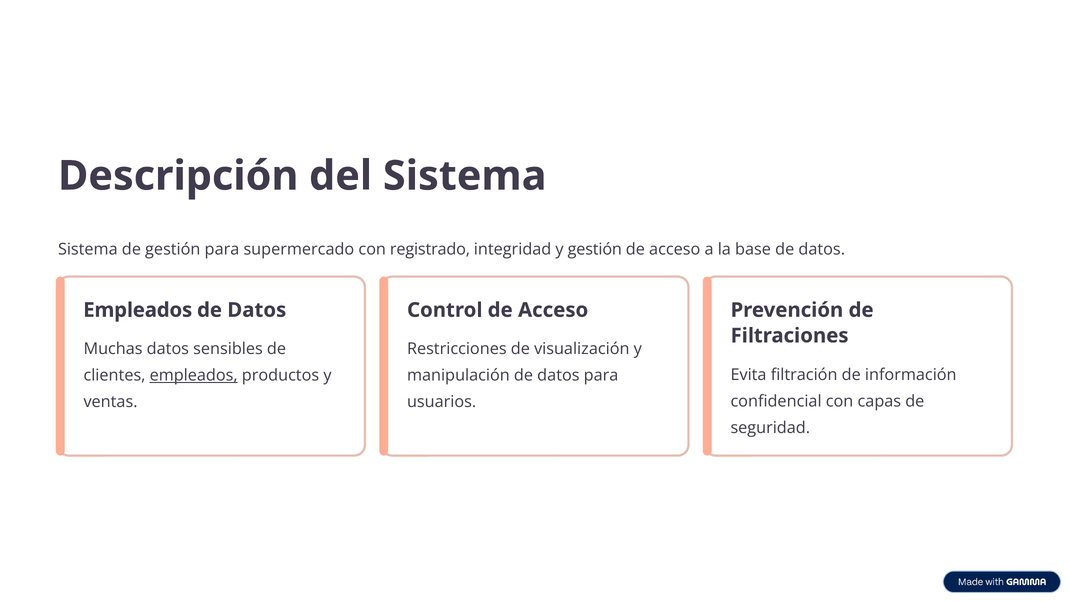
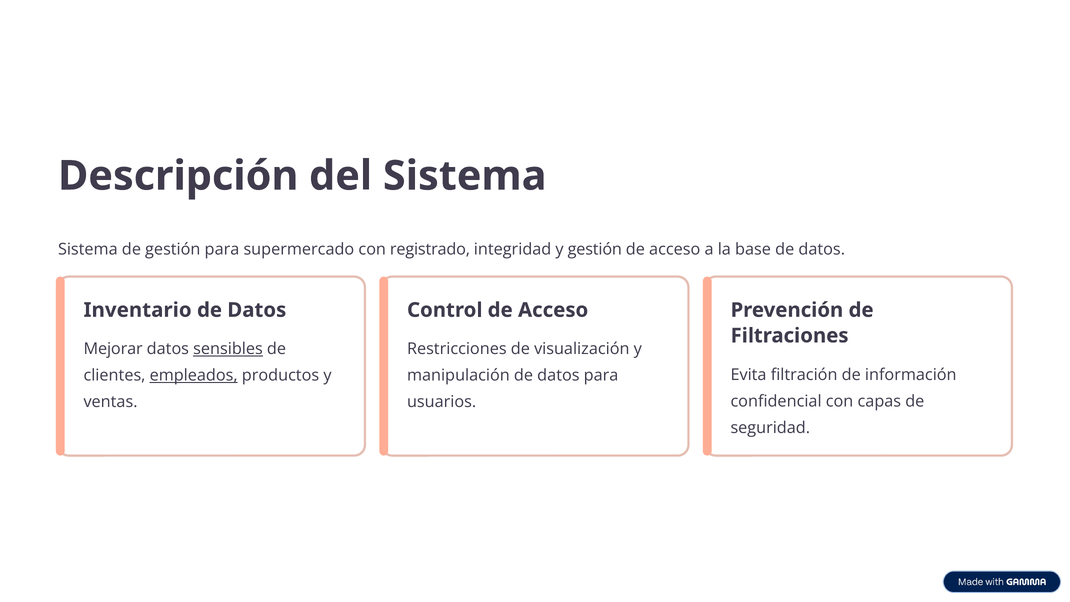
Empleados at (138, 310): Empleados -> Inventario
Muchas: Muchas -> Mejorar
sensibles underline: none -> present
